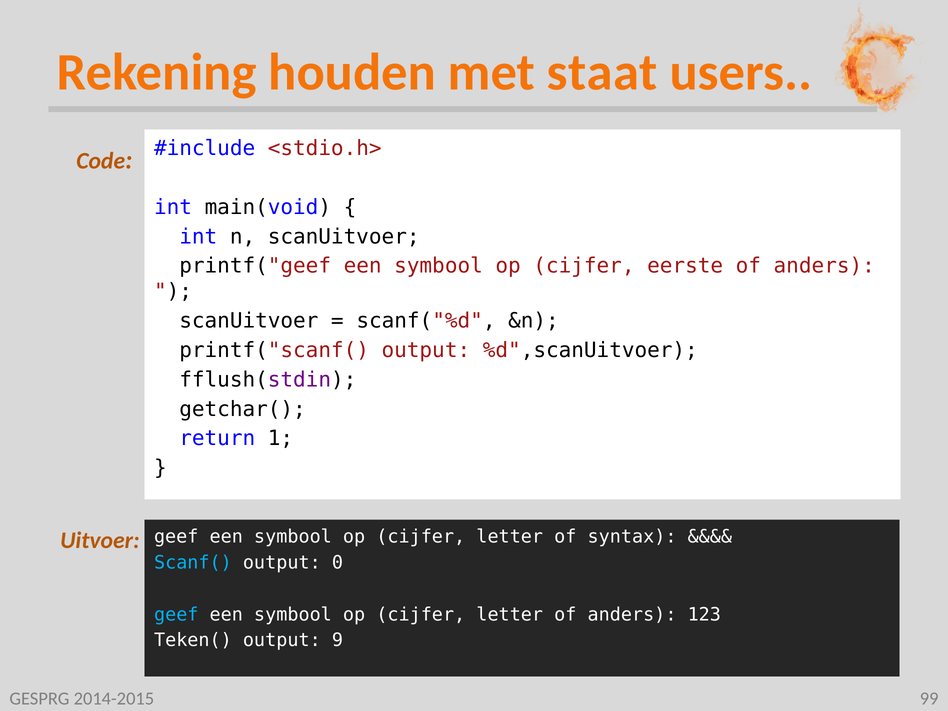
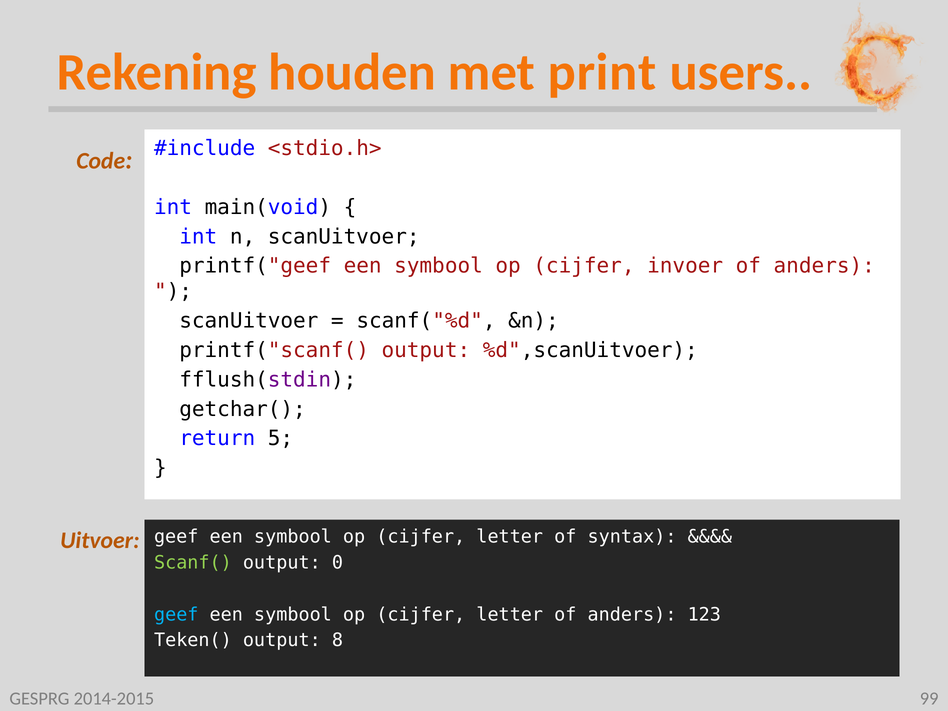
staat: staat -> print
eerste: eerste -> invoer
1: 1 -> 5
Scanf( colour: light blue -> light green
9: 9 -> 8
